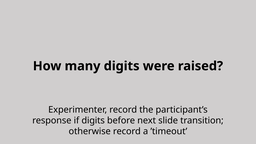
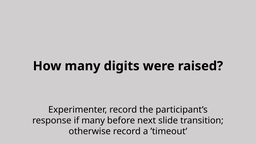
if digits: digits -> many
